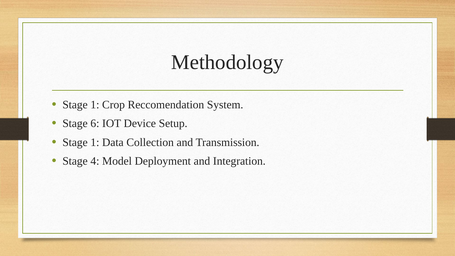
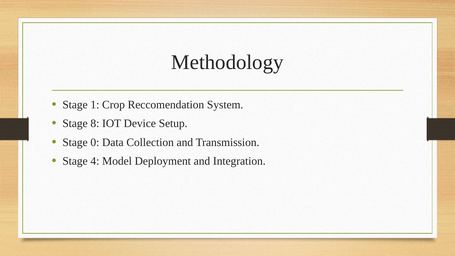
6: 6 -> 8
1 at (95, 142): 1 -> 0
